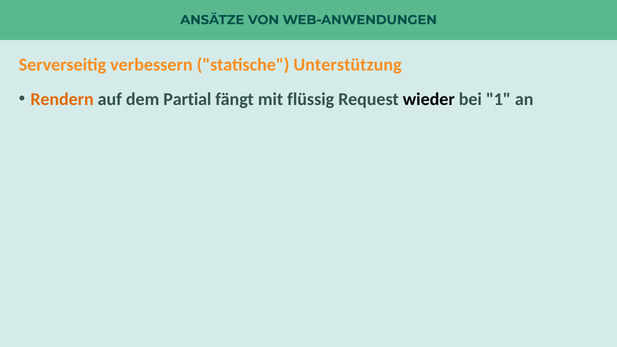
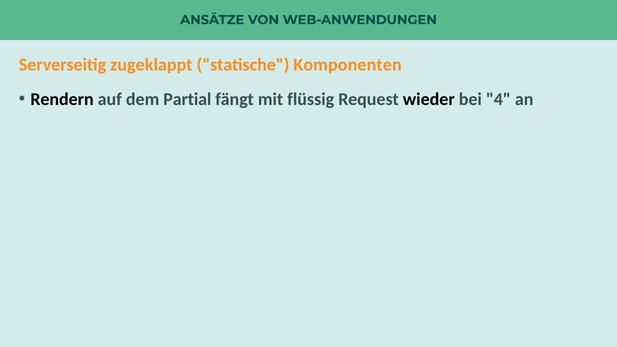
verbessern: verbessern -> zugeklappt
Unterstützung: Unterstützung -> Komponenten
Rendern colour: orange -> black
1: 1 -> 4
